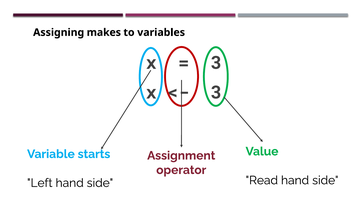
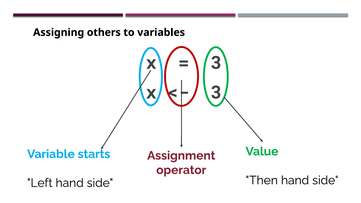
makes: makes -> others
Read: Read -> Then
